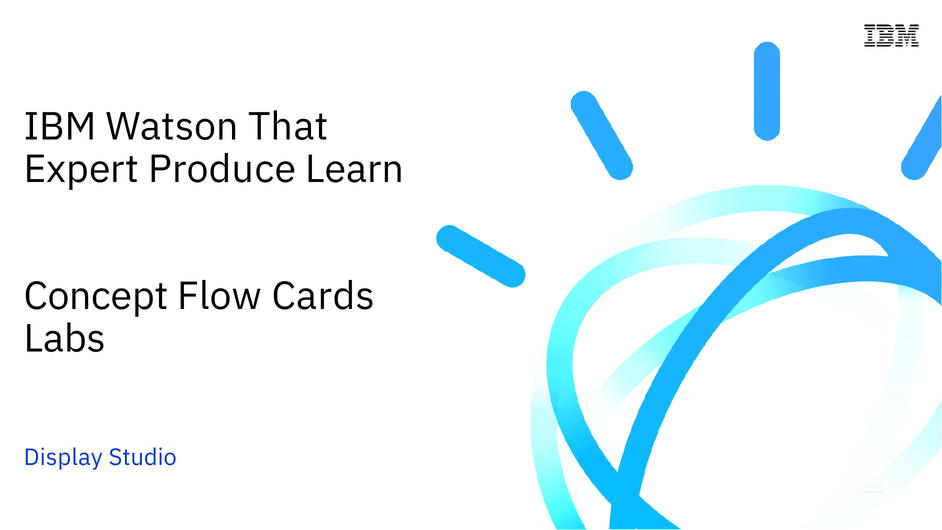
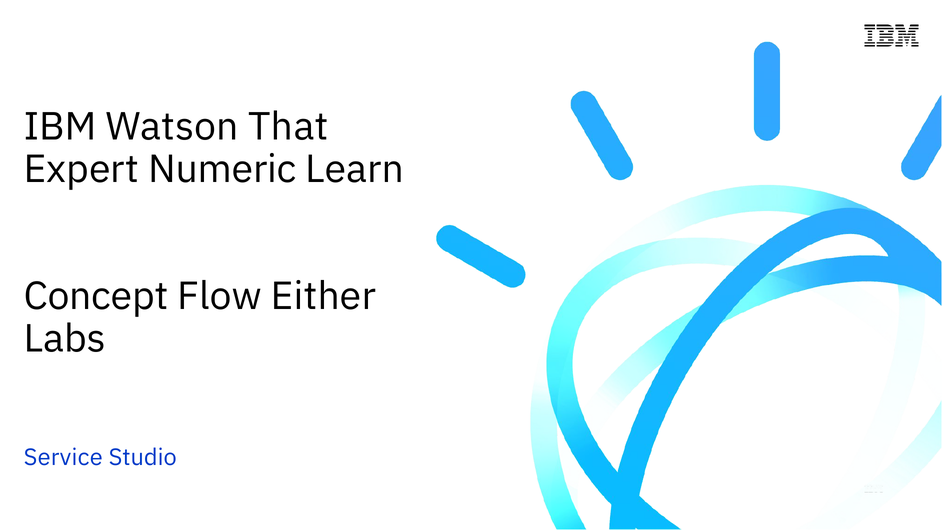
Produce: Produce -> Numeric
Cards: Cards -> Either
Display: Display -> Service
